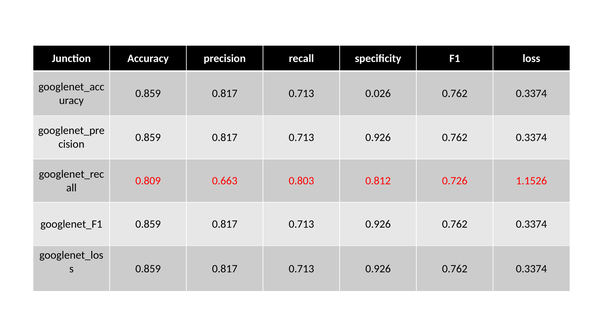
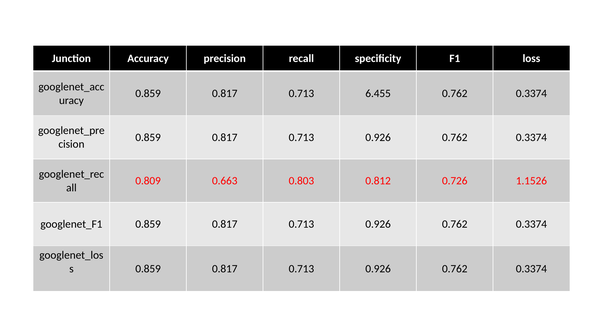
0.026: 0.026 -> 6.455
